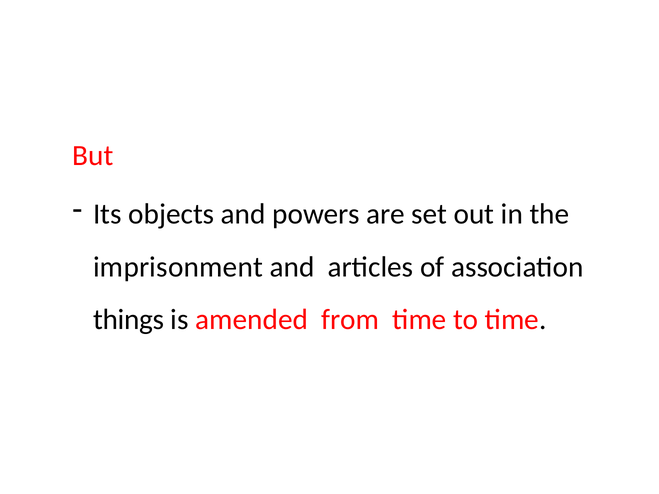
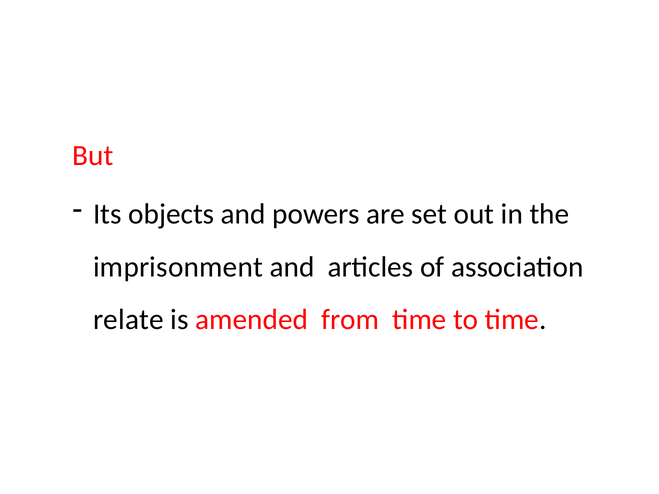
things: things -> relate
